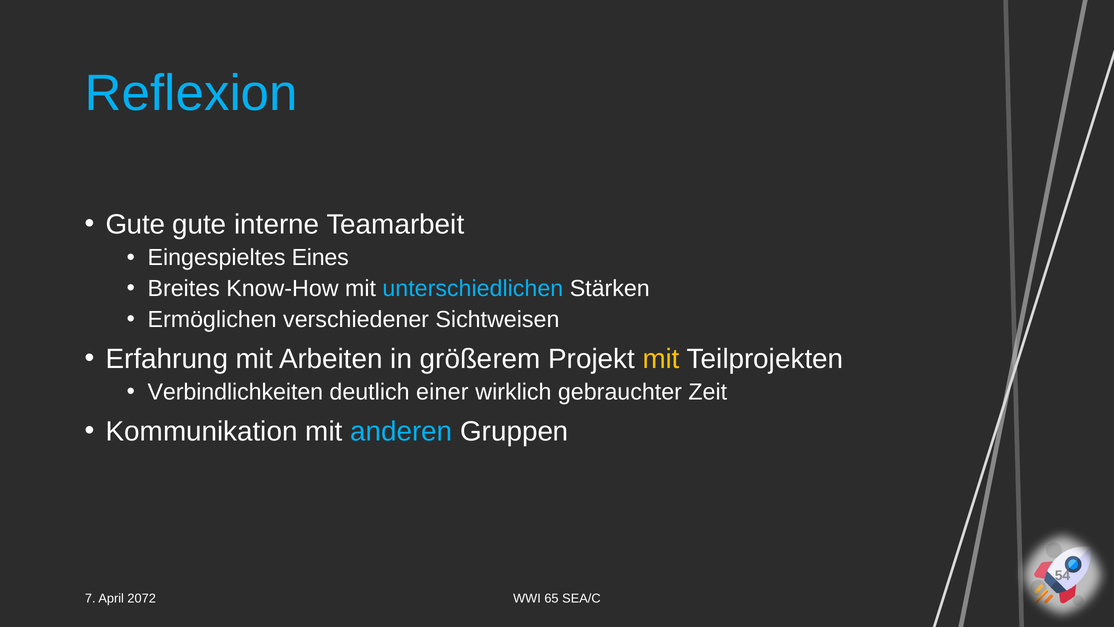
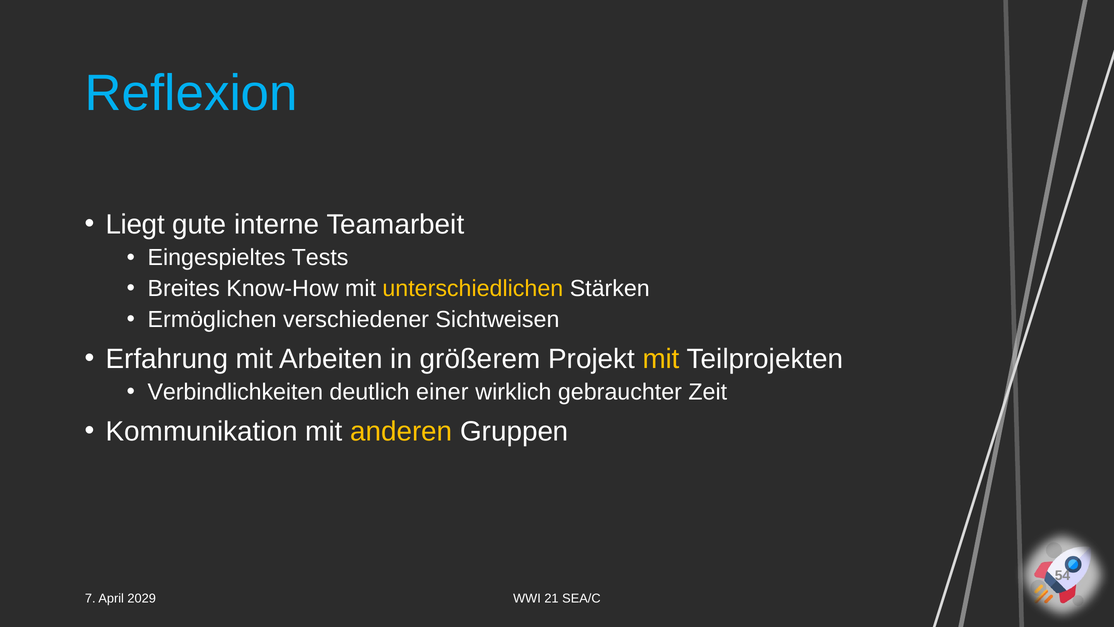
Gute at (135, 224): Gute -> Liegt
Eines: Eines -> Tests
unterschiedlichen colour: light blue -> yellow
anderen colour: light blue -> yellow
2072: 2072 -> 2029
65: 65 -> 21
